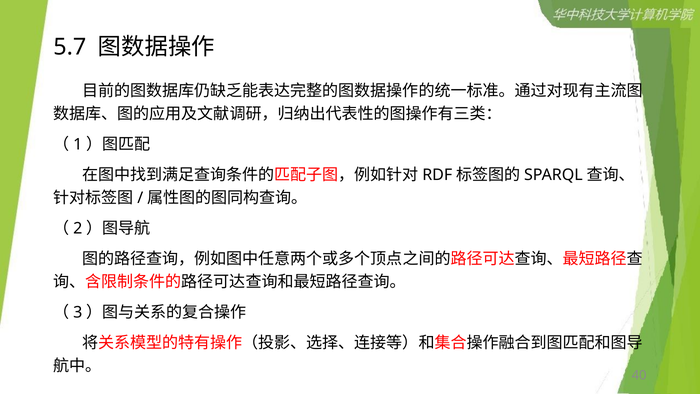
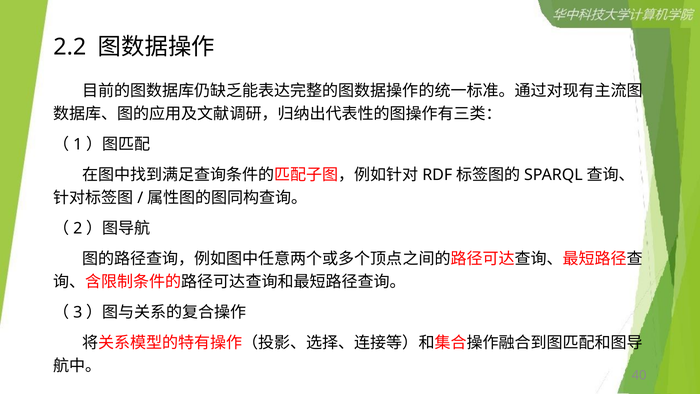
5.7: 5.7 -> 2.2
